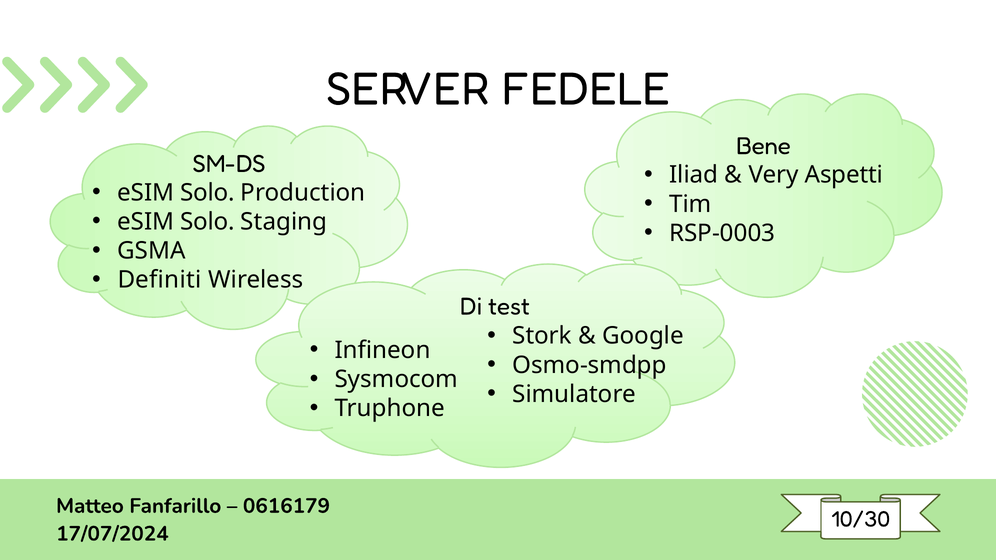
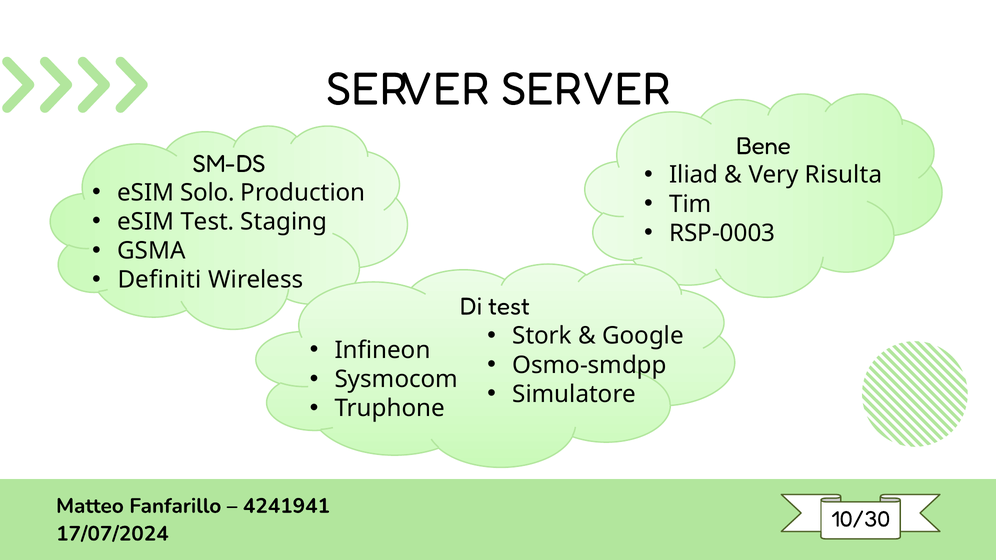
SERVER FEDELE: FEDELE -> SERVER
Aspetti: Aspetti -> Risulta
Solo at (208, 222): Solo -> Test
0616179: 0616179 -> 4241941
